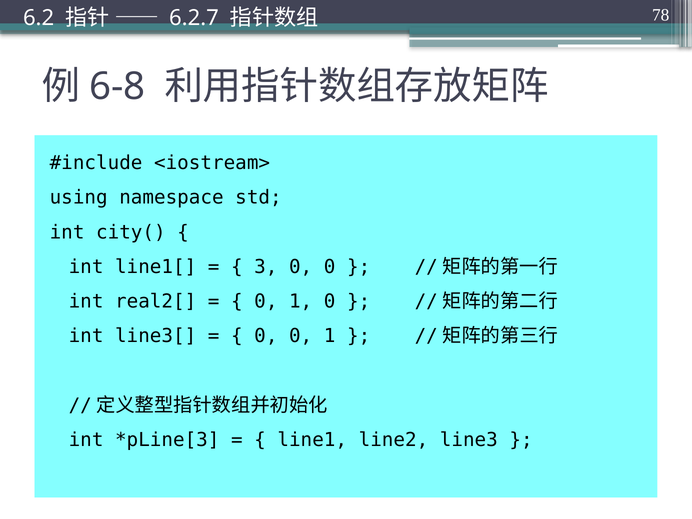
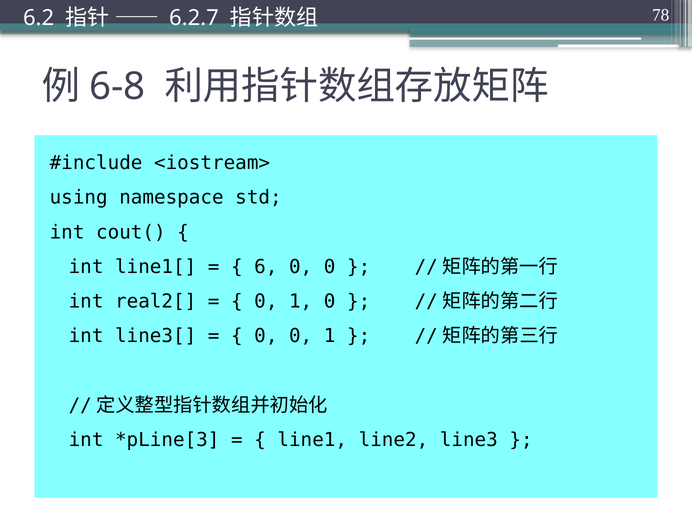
city(: city( -> cout(
3: 3 -> 6
